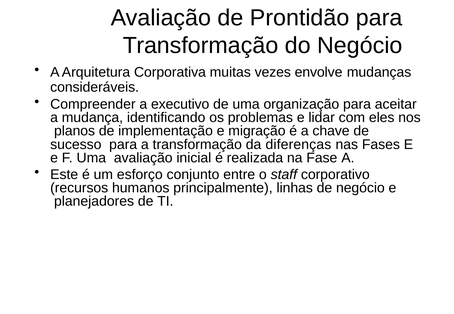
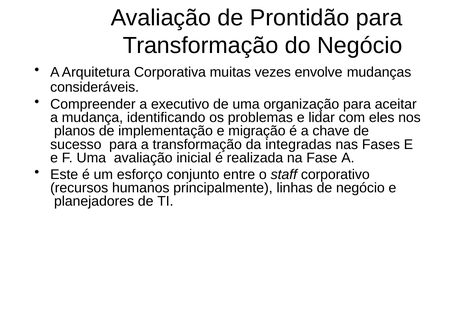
diferenças: diferenças -> integradas
